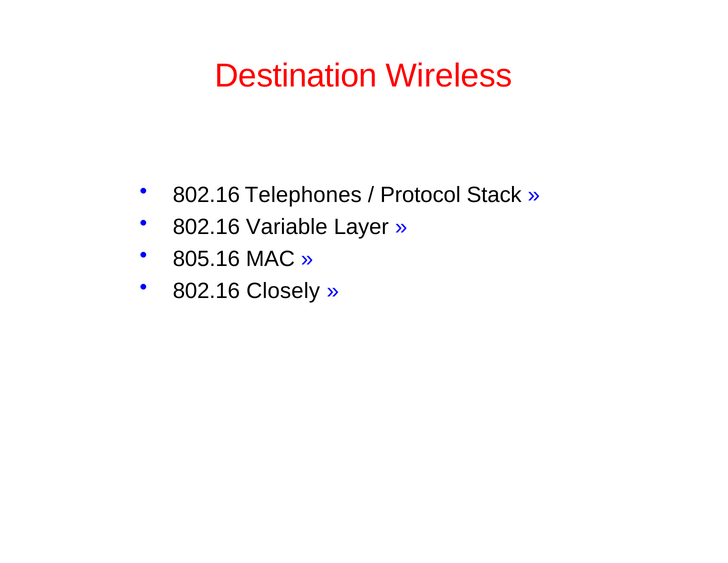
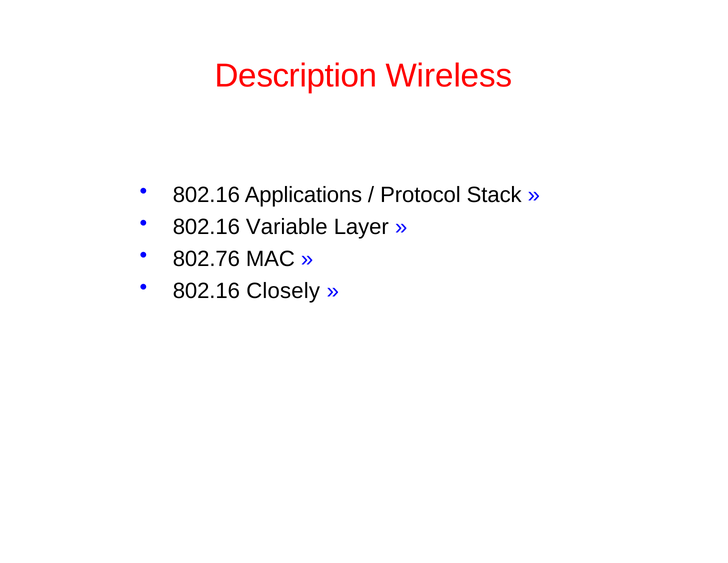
Destination: Destination -> Description
Telephones: Telephones -> Applications
805.16: 805.16 -> 802.76
